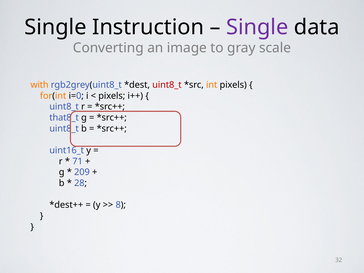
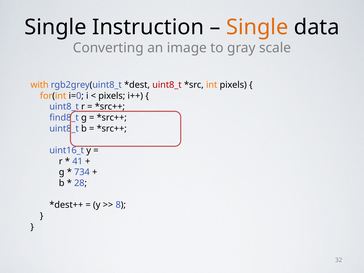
Single at (257, 27) colour: purple -> orange
that8_t: that8_t -> find8_t
71: 71 -> 41
209: 209 -> 734
